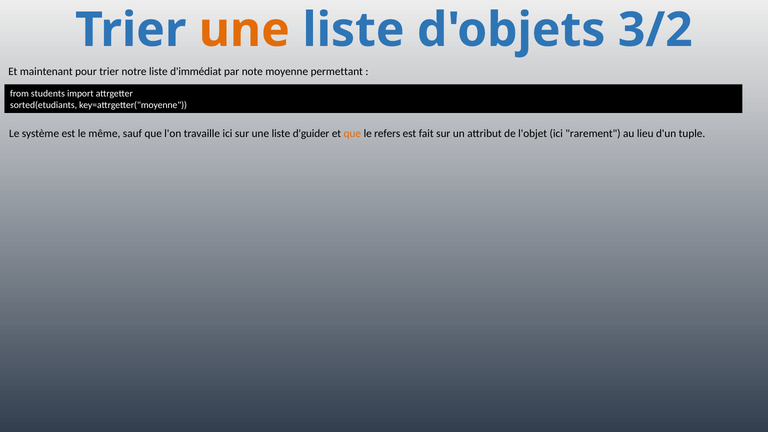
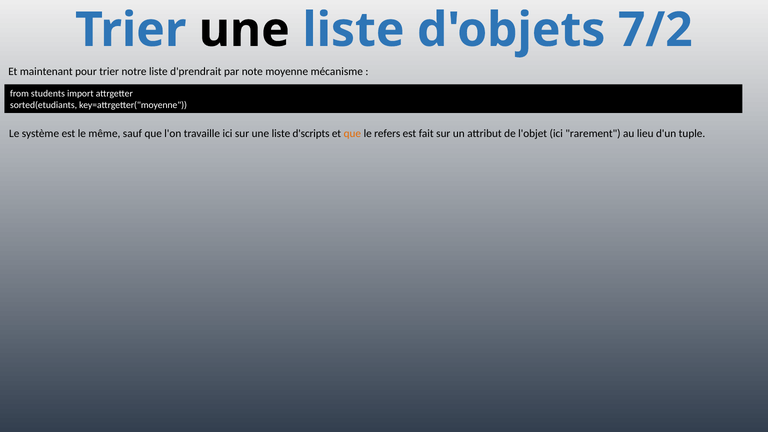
une at (244, 30) colour: orange -> black
3/2: 3/2 -> 7/2
d'immédiat: d'immédiat -> d'prendrait
permettant: permettant -> mécanisme
d'guider: d'guider -> d'scripts
